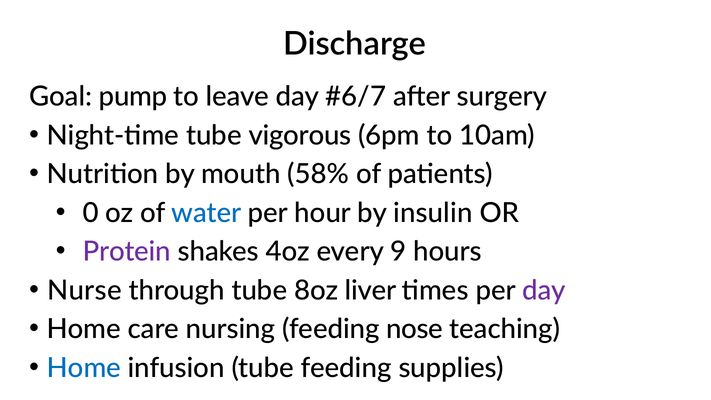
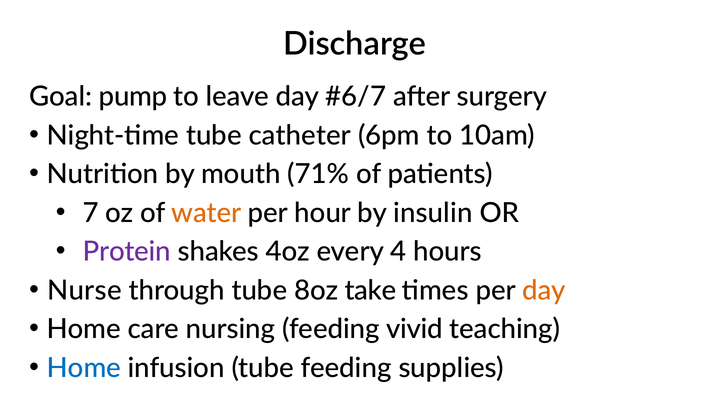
vigorous: vigorous -> catheter
58%: 58% -> 71%
0: 0 -> 7
water colour: blue -> orange
9: 9 -> 4
liver: liver -> take
day at (544, 290) colour: purple -> orange
nose: nose -> vivid
